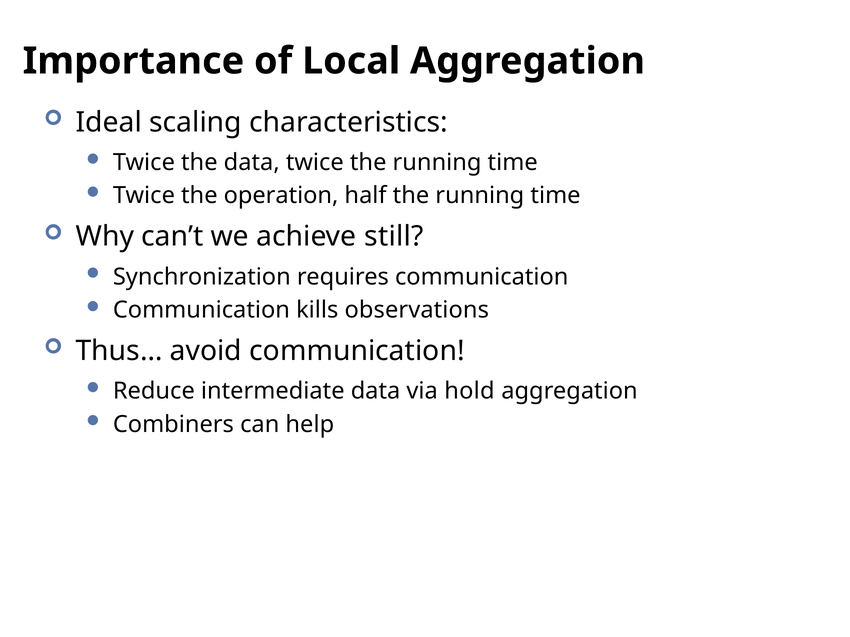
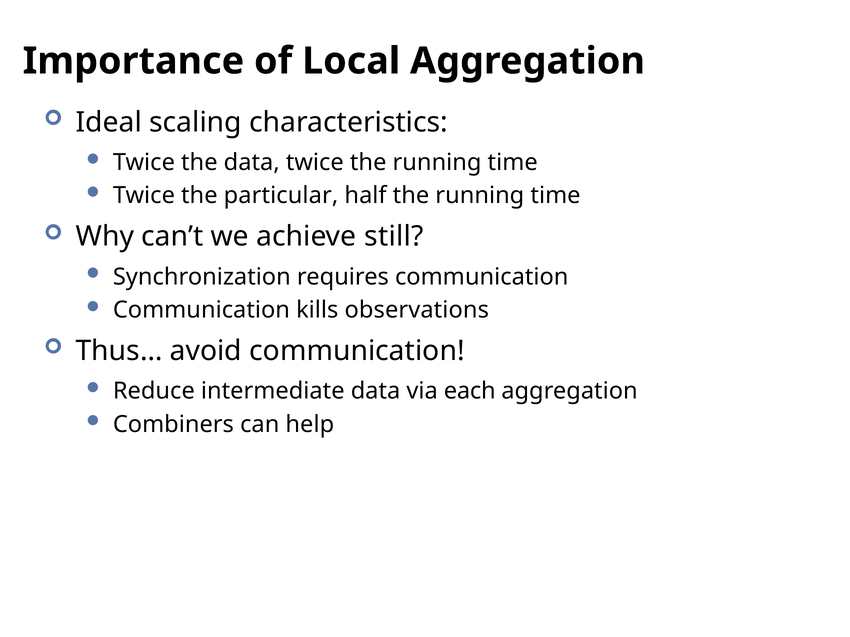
operation: operation -> particular
hold: hold -> each
